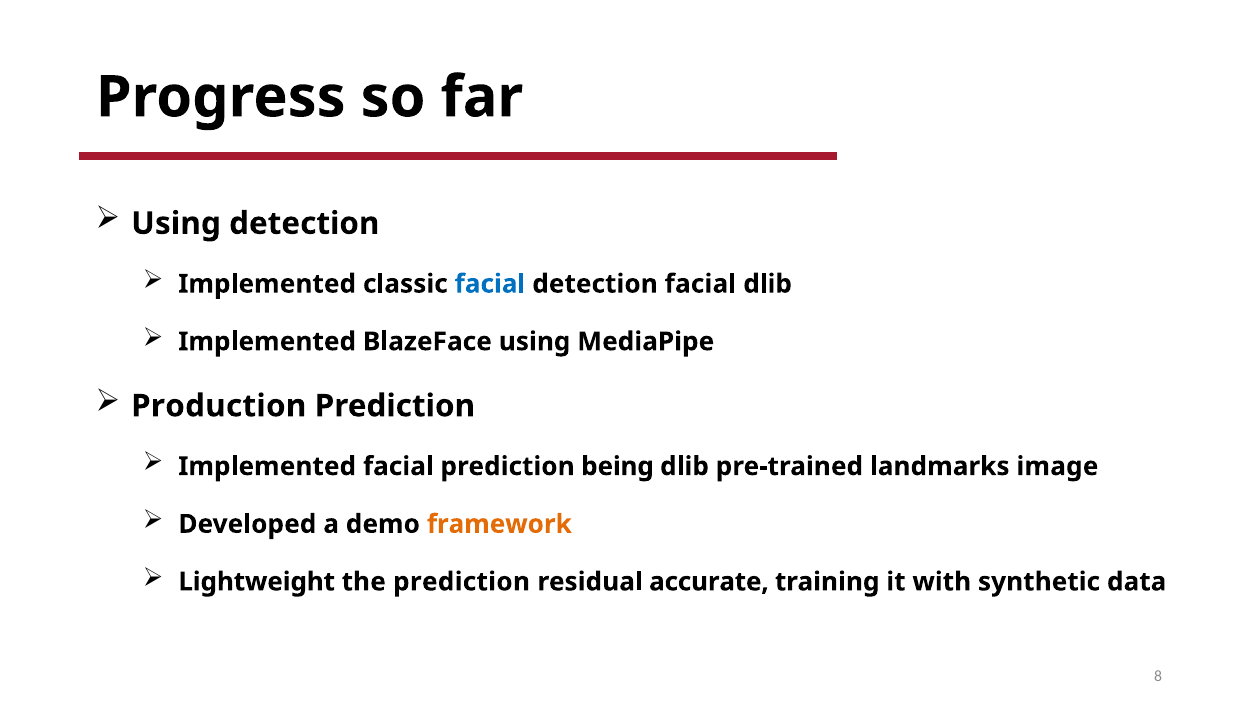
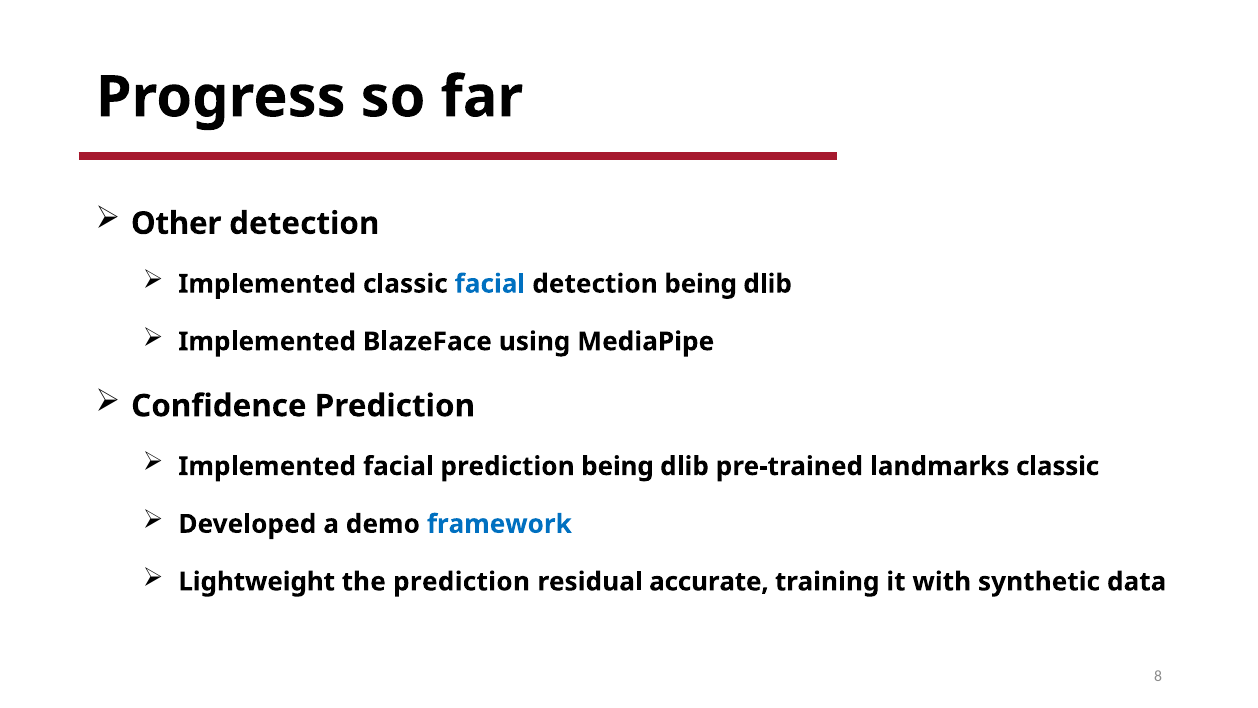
Using at (176, 223): Using -> Other
detection facial: facial -> being
Production: Production -> Confidence
landmarks image: image -> classic
framework colour: orange -> blue
